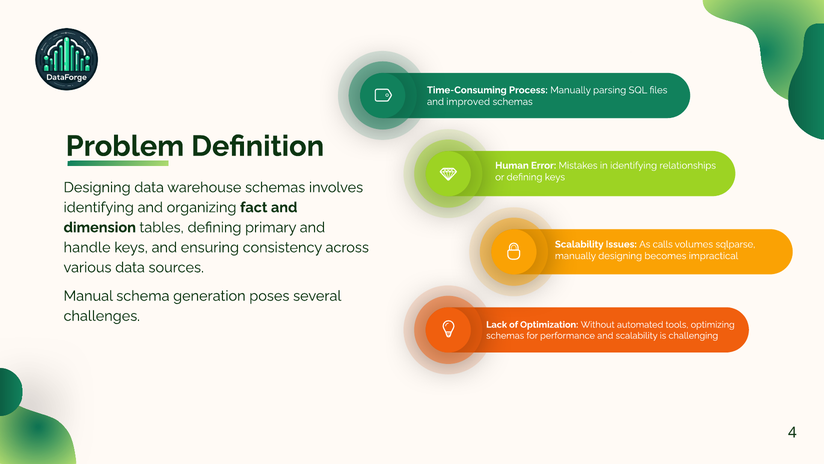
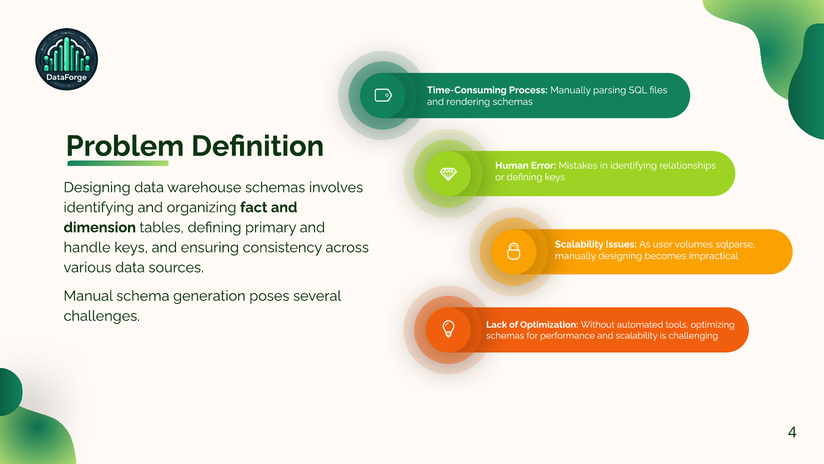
improved: improved -> rendering
calls: calls -> user
